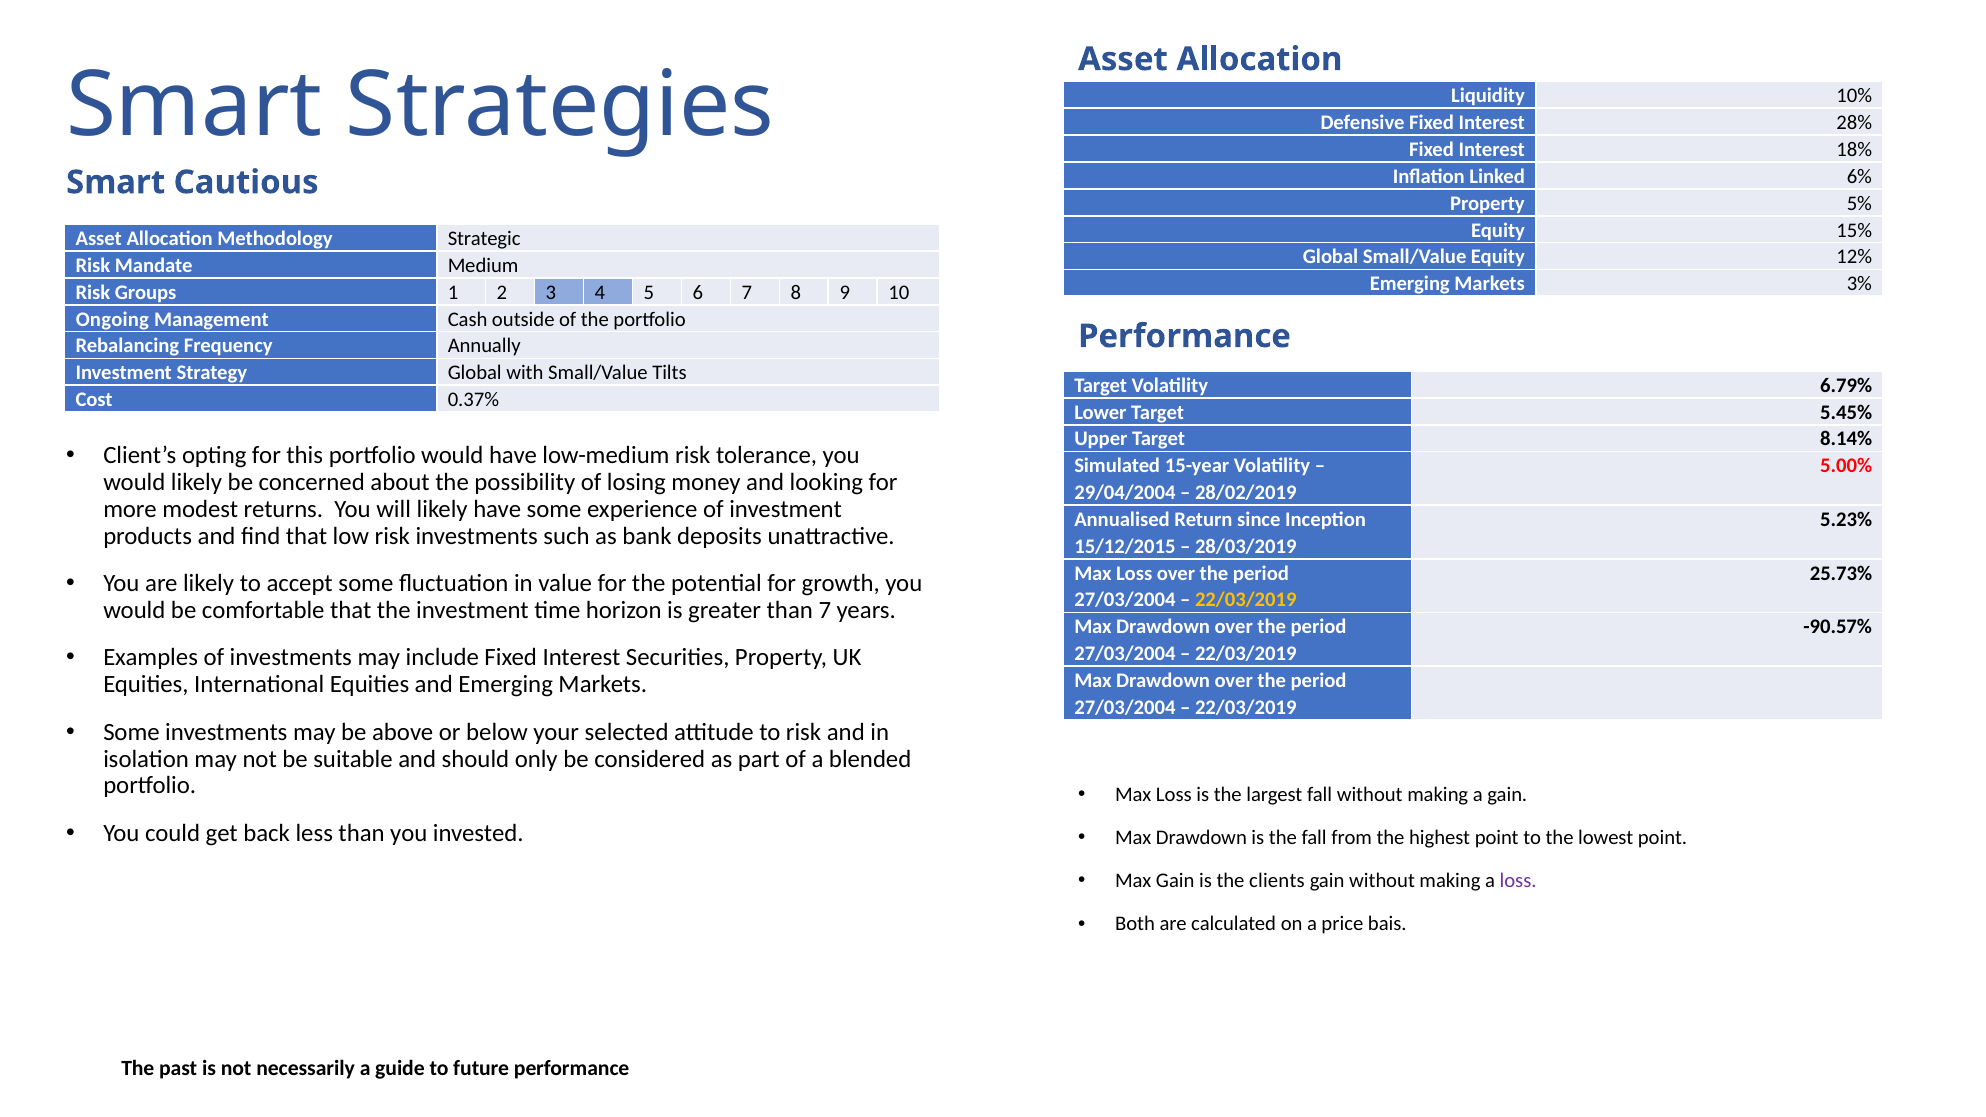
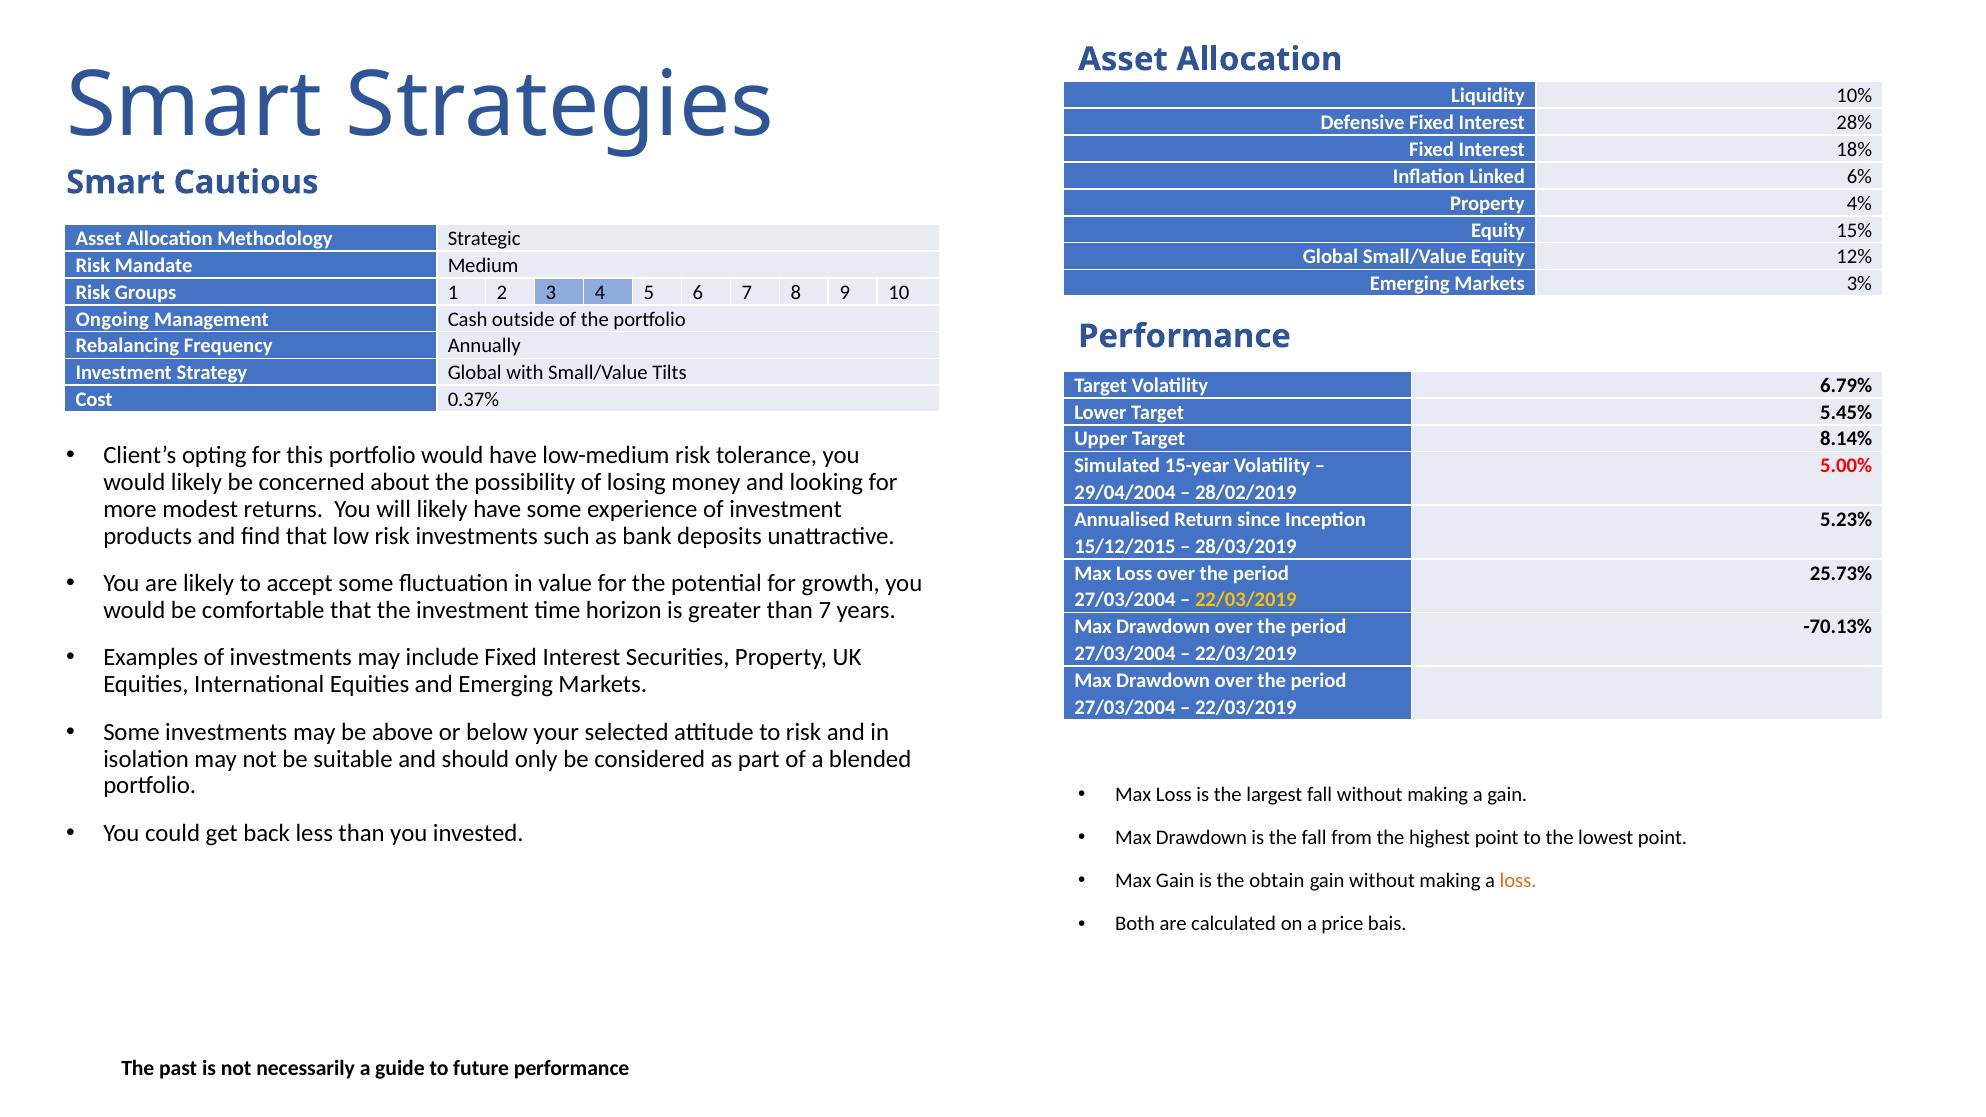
5%: 5% -> 4%
-90.57%: -90.57% -> -70.13%
clients: clients -> obtain
loss at (1518, 881) colour: purple -> orange
